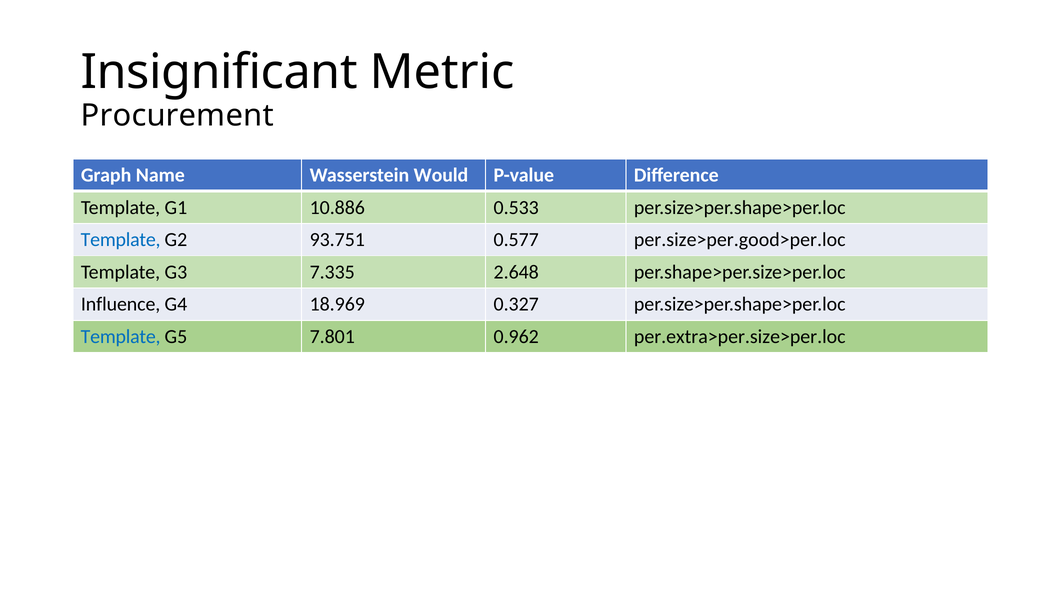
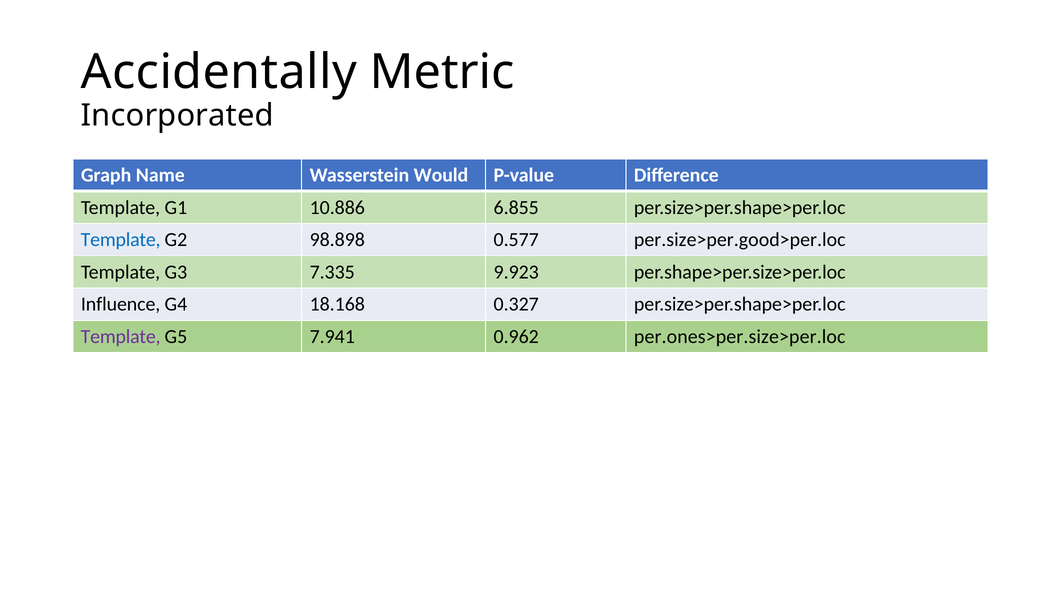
Insignificant: Insignificant -> Accidentally
Procurement: Procurement -> Incorporated
0.533: 0.533 -> 6.855
93.751: 93.751 -> 98.898
2.648: 2.648 -> 9.923
18.969: 18.969 -> 18.168
Template at (121, 337) colour: blue -> purple
7.801: 7.801 -> 7.941
per.extra>per.size>per.loc: per.extra>per.size>per.loc -> per.ones>per.size>per.loc
